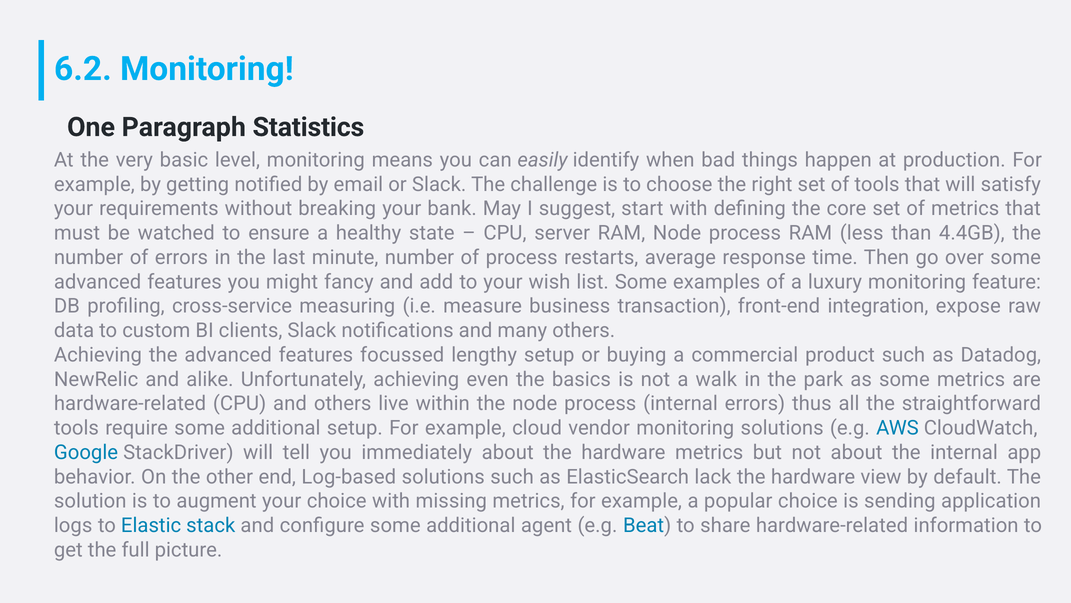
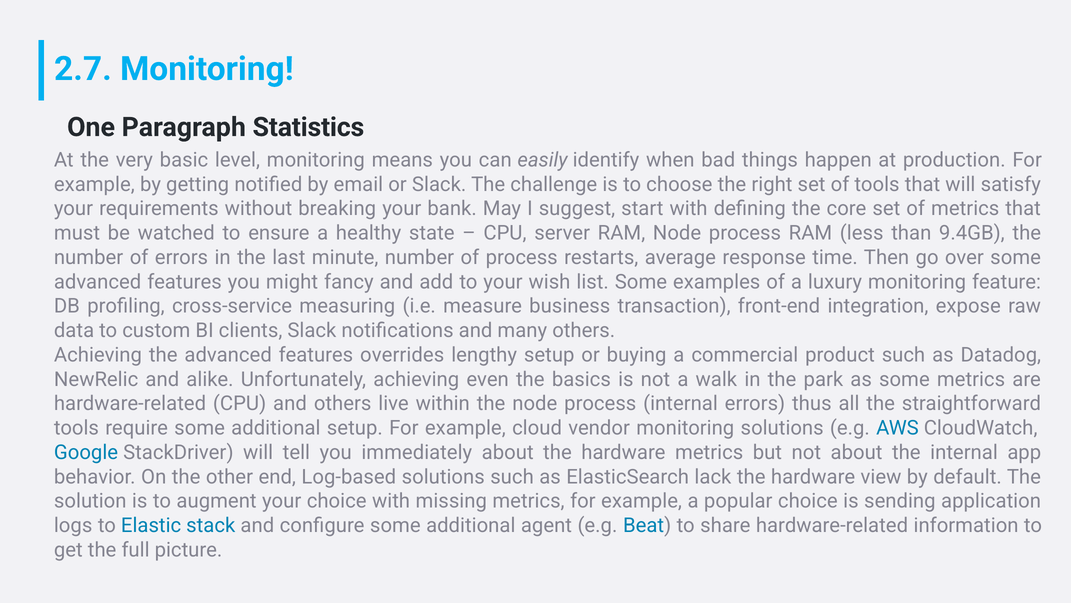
6.2: 6.2 -> 2.7
4.4GB: 4.4GB -> 9.4GB
focussed: focussed -> overrides
